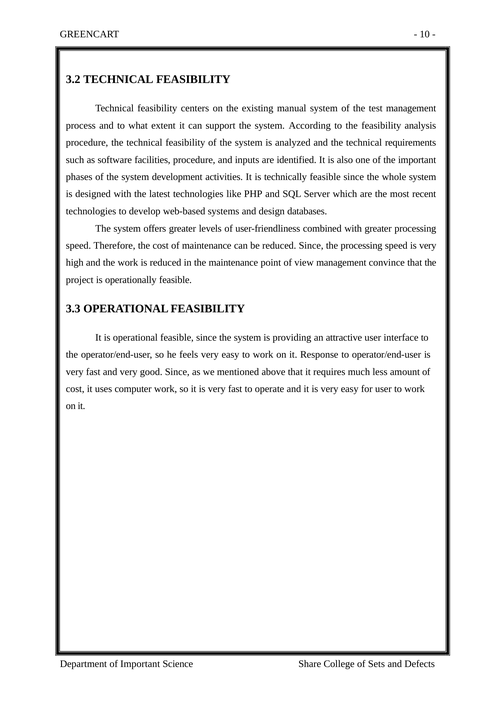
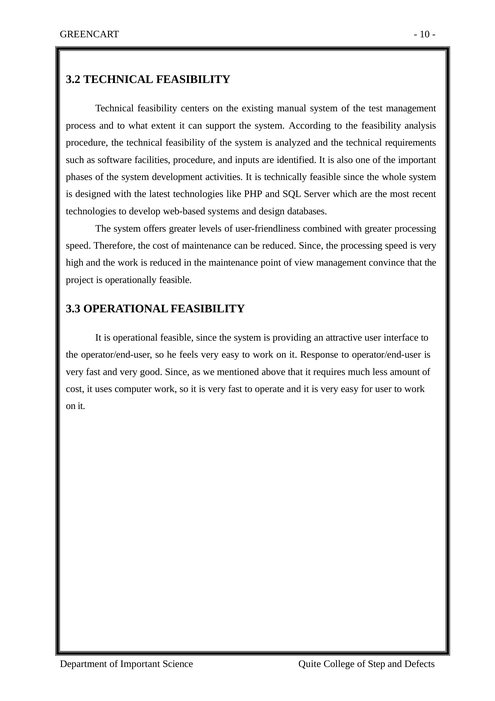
Share: Share -> Quite
Sets: Sets -> Step
